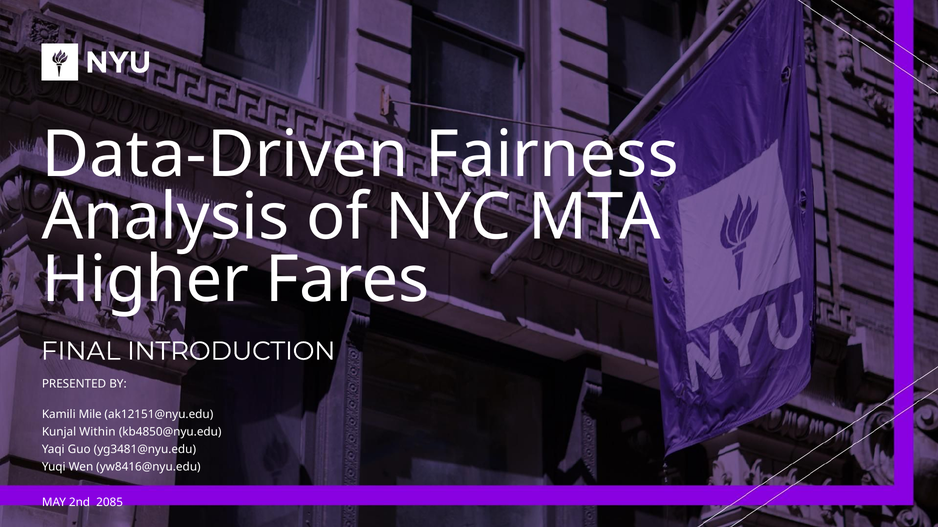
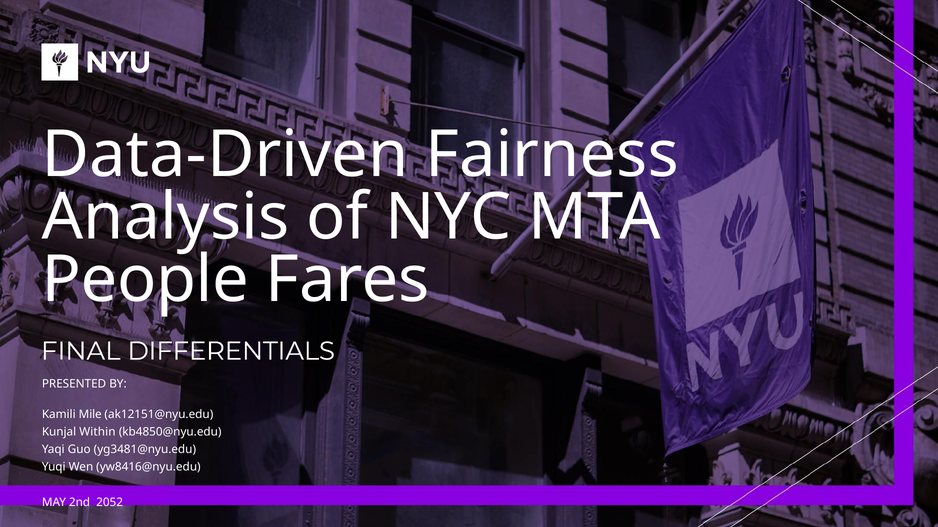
Higher: Higher -> People
INTRODUCTION: INTRODUCTION -> DIFFERENTIALS
2085: 2085 -> 2052
